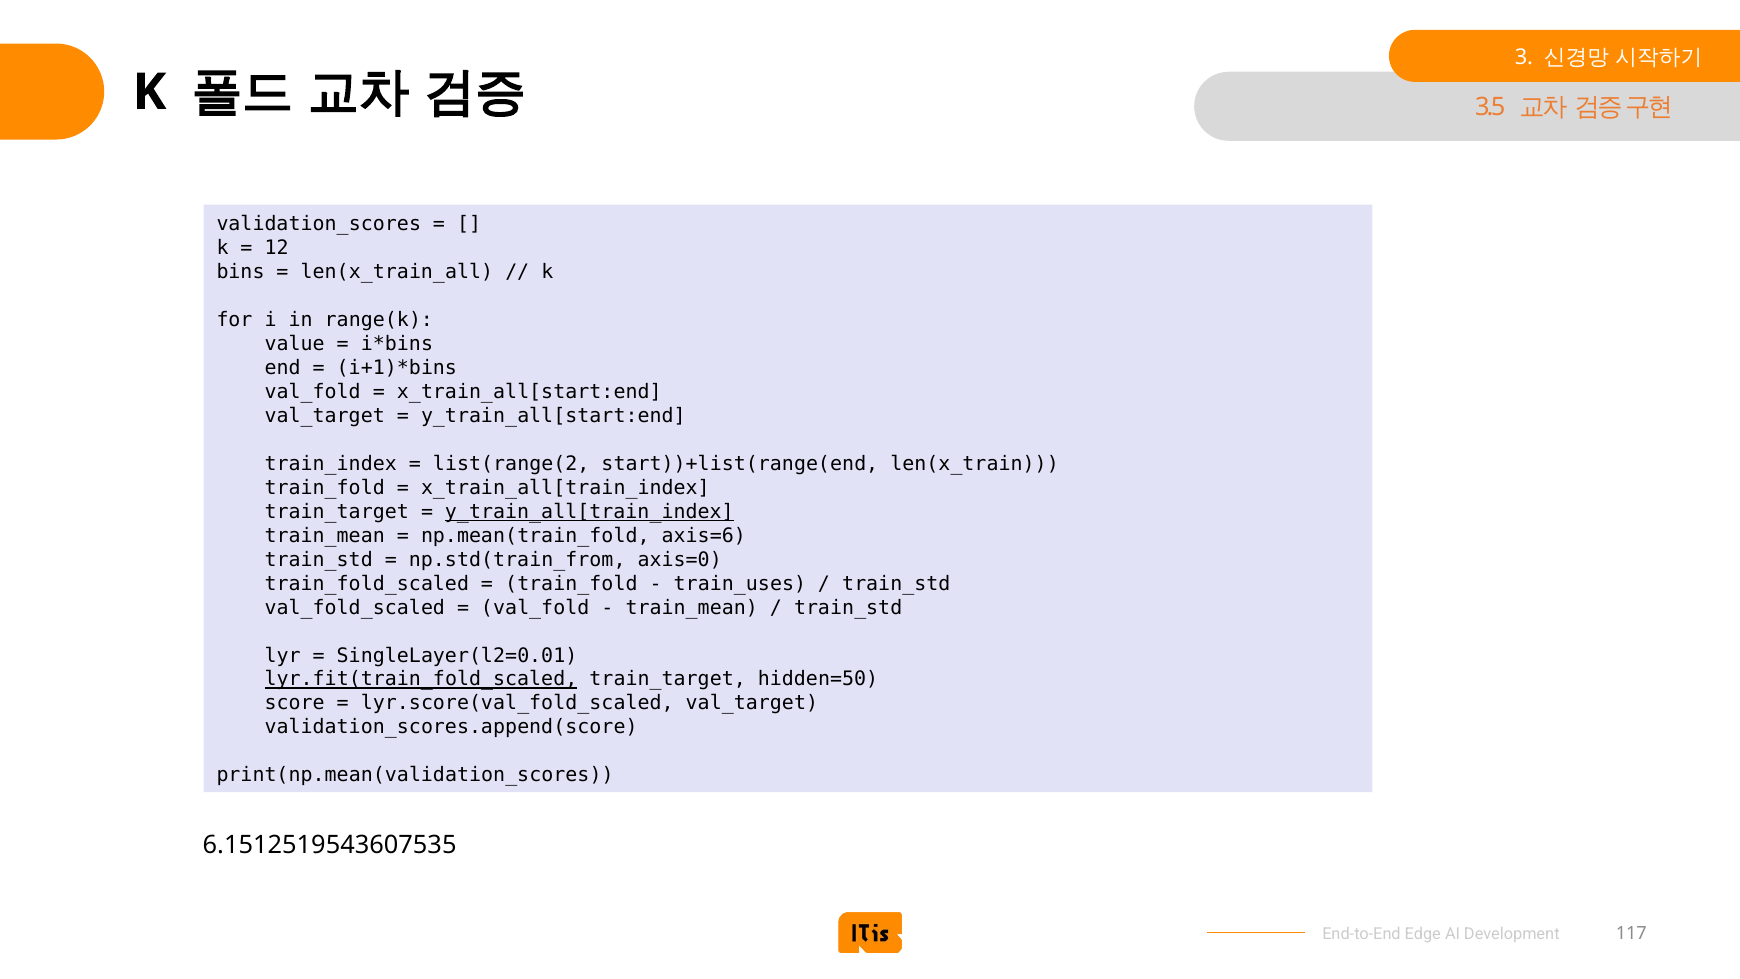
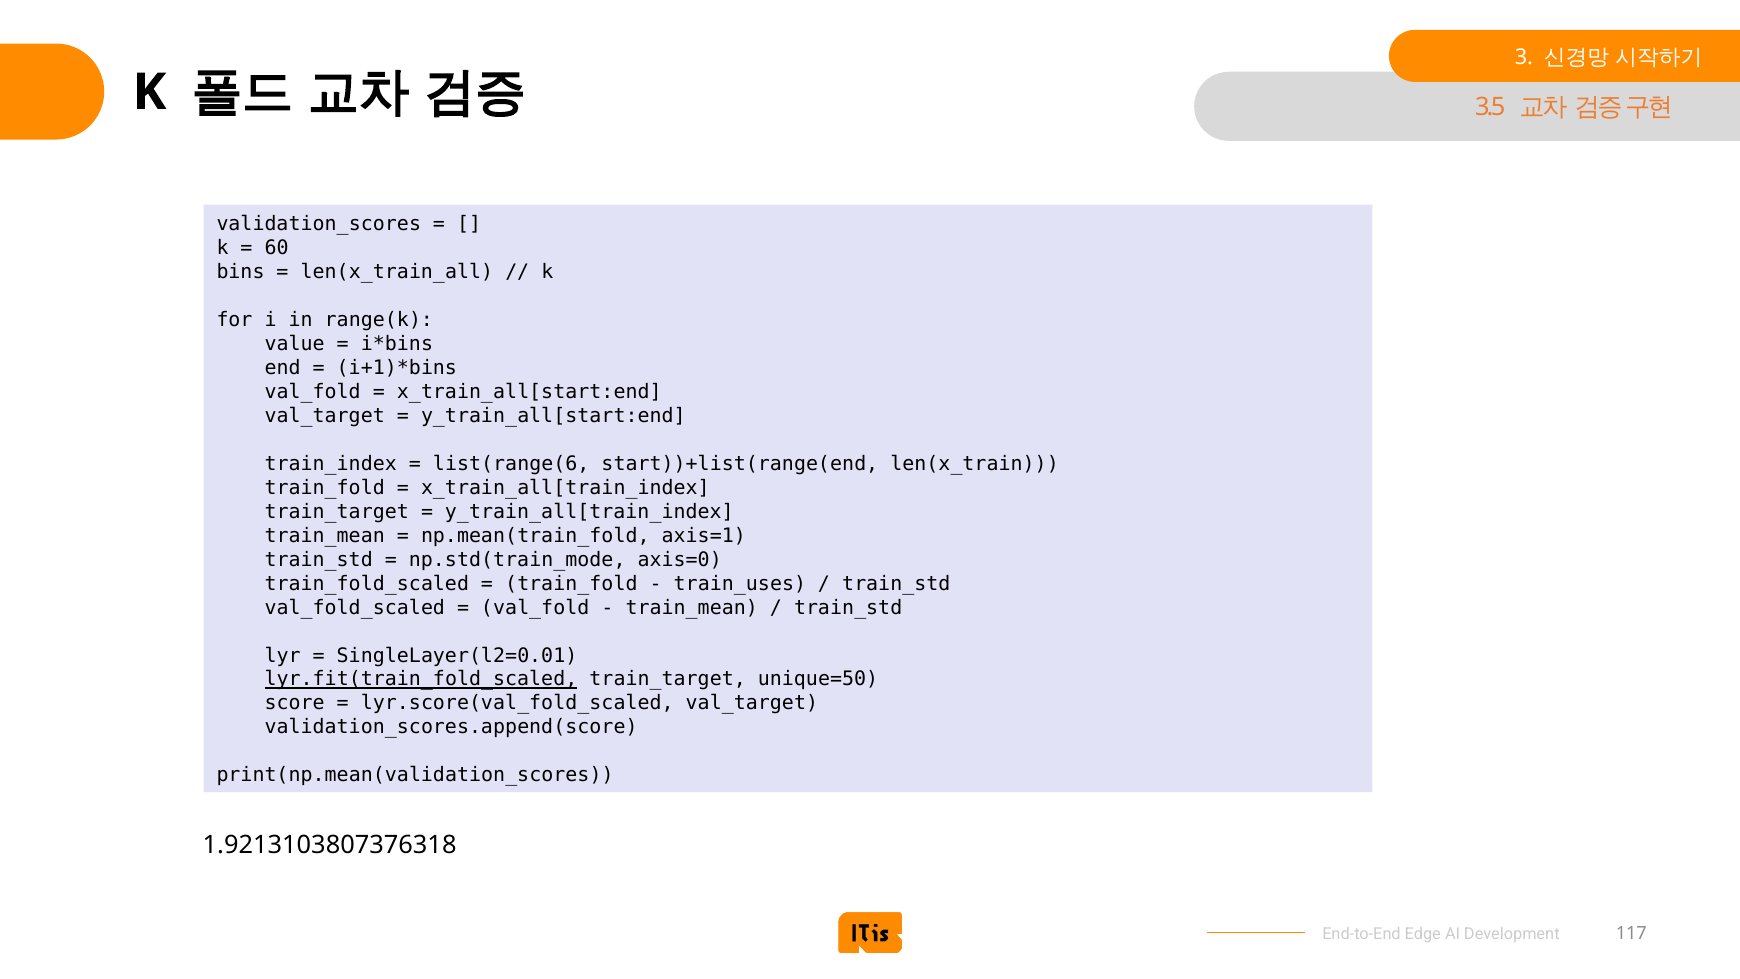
12: 12 -> 60
list(range(2: list(range(2 -> list(range(6
y_train_all[train_index underline: present -> none
axis=6: axis=6 -> axis=1
np.std(train_from: np.std(train_from -> np.std(train_mode
hidden=50: hidden=50 -> unique=50
6.1512519543607535: 6.1512519543607535 -> 1.9213103807376318
